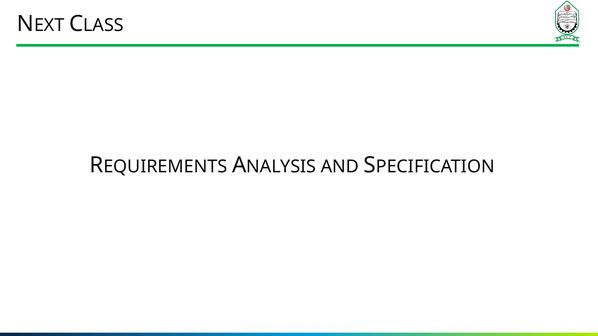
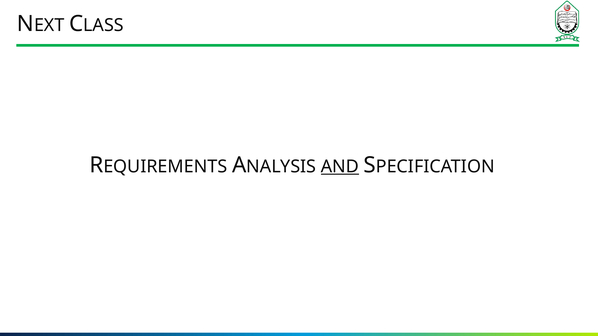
AND underline: none -> present
